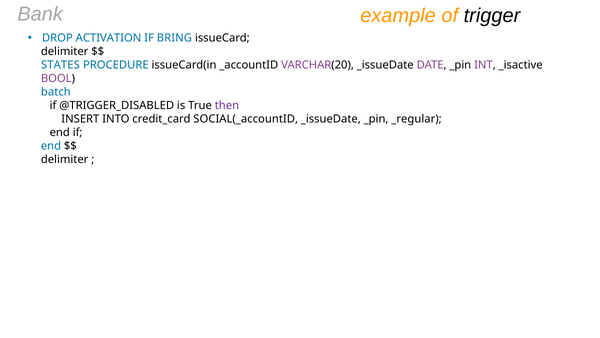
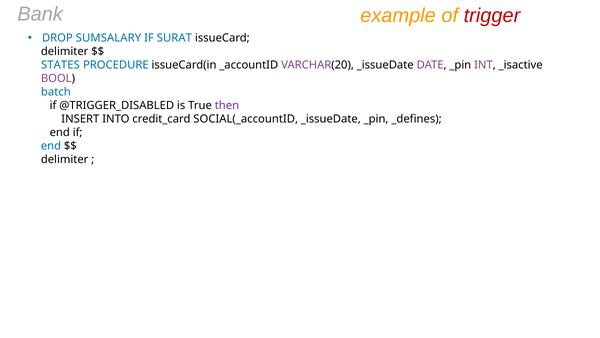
trigger colour: black -> red
ACTIVATION: ACTIVATION -> SUMSALARY
BRING: BRING -> SURAT
_regular: _regular -> _defines
